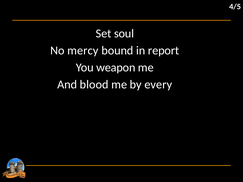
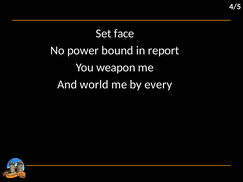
soul: soul -> face
mercy: mercy -> power
blood: blood -> world
